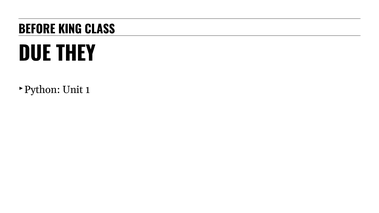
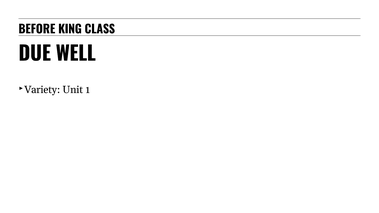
THEY: THEY -> WELL
Python: Python -> Variety
